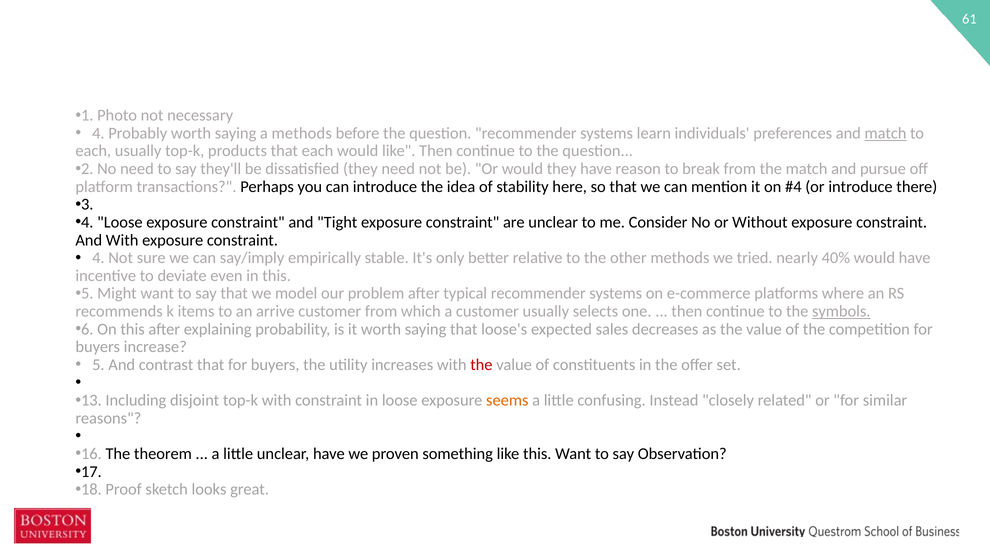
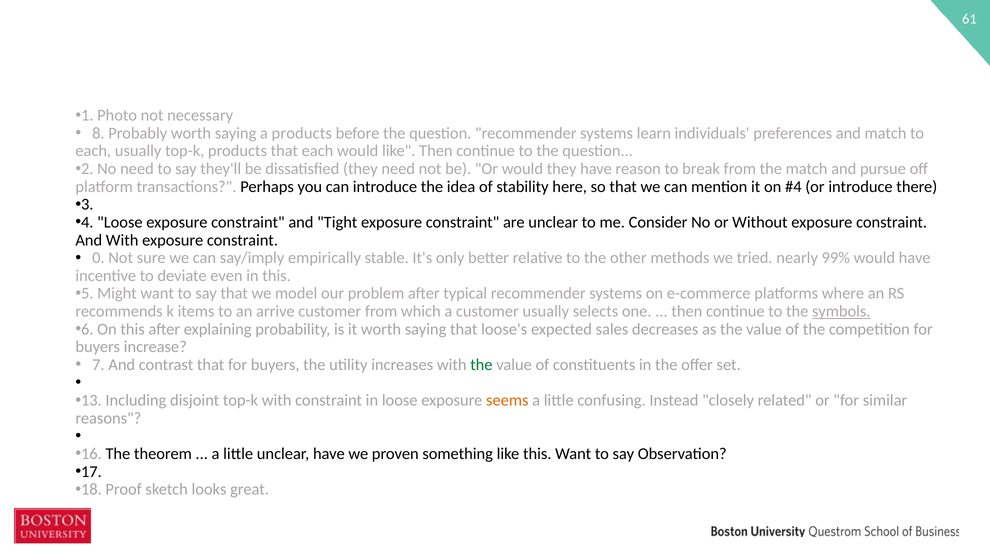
4 at (98, 133): 4 -> 8
a methods: methods -> products
match at (886, 133) underline: present -> none
4 at (98, 258): 4 -> 0
40%: 40% -> 99%
5: 5 -> 7
the at (481, 365) colour: red -> green
